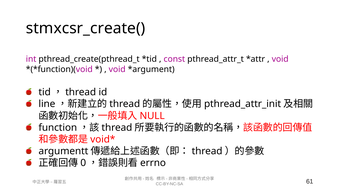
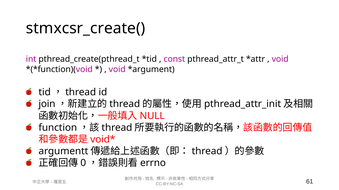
line: line -> join
